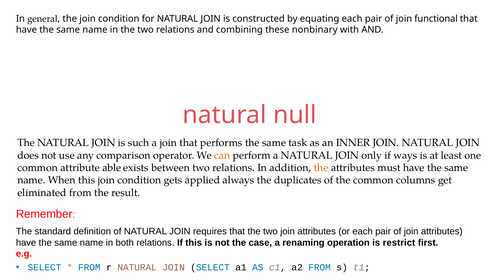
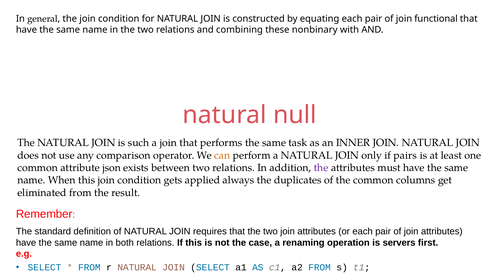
ways: ways -> pairs
able: able -> json
the at (321, 168) colour: orange -> purple
restrict: restrict -> servers
